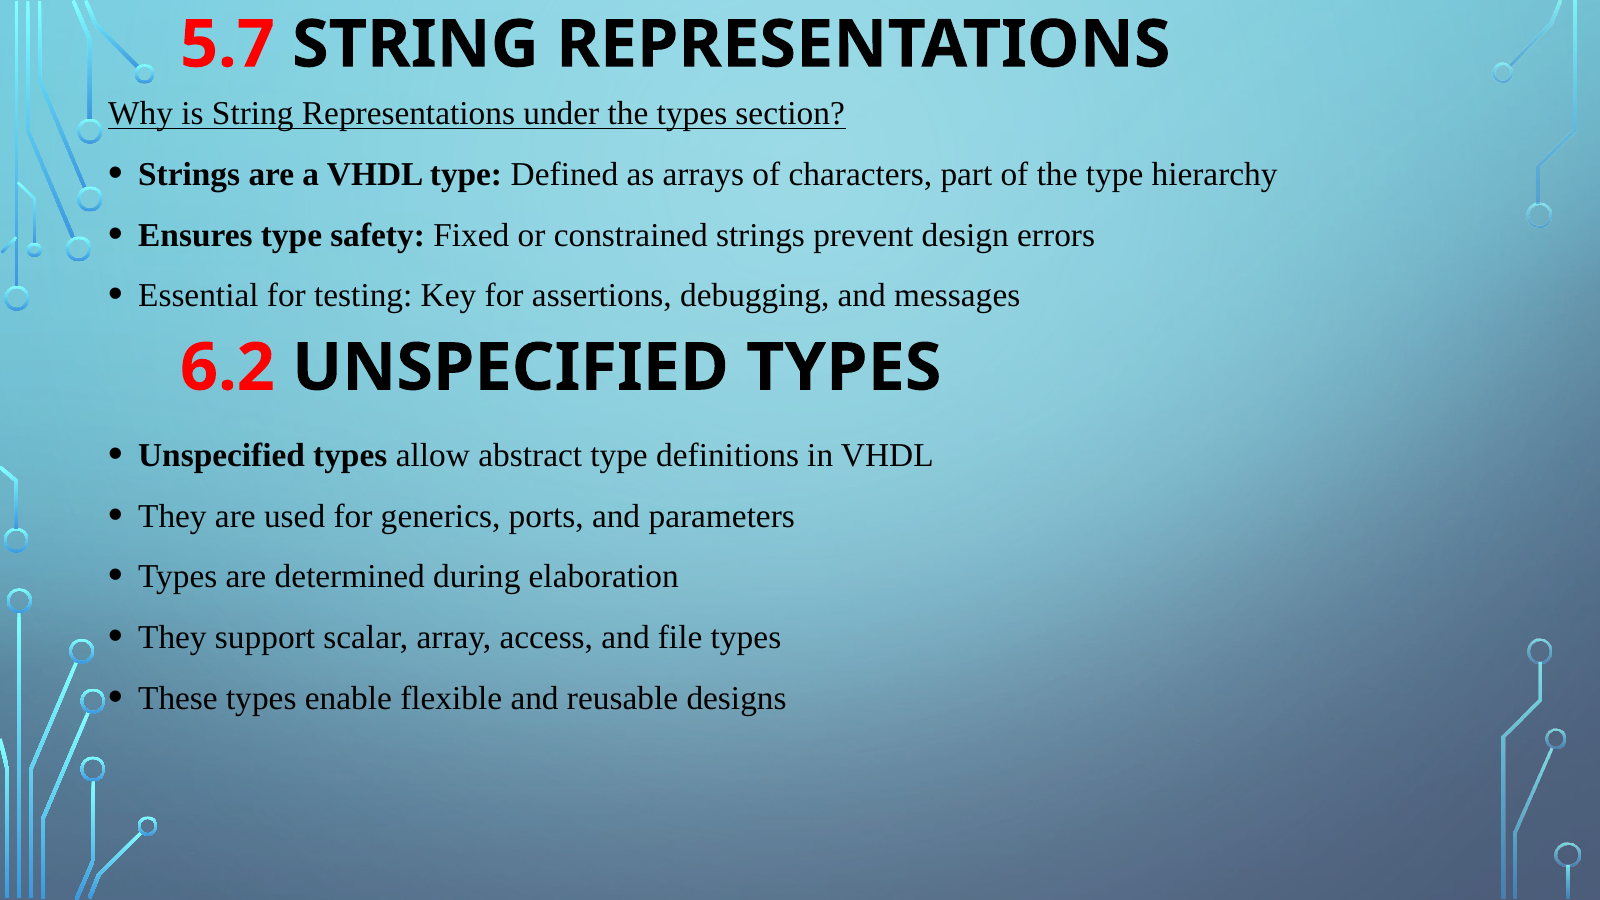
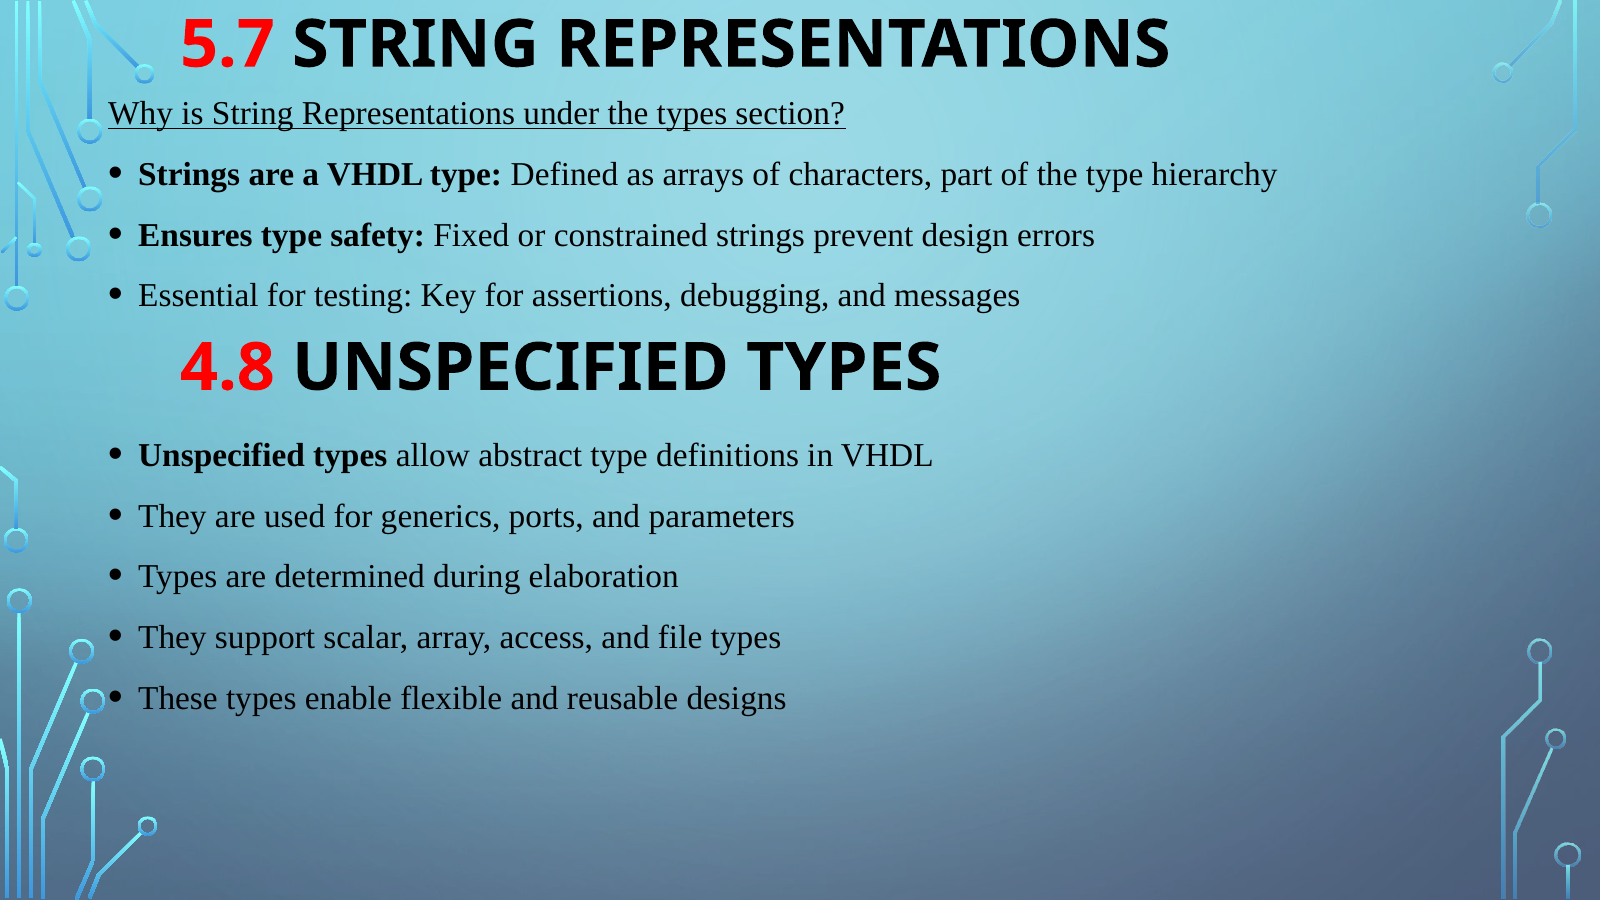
6.2: 6.2 -> 4.8
